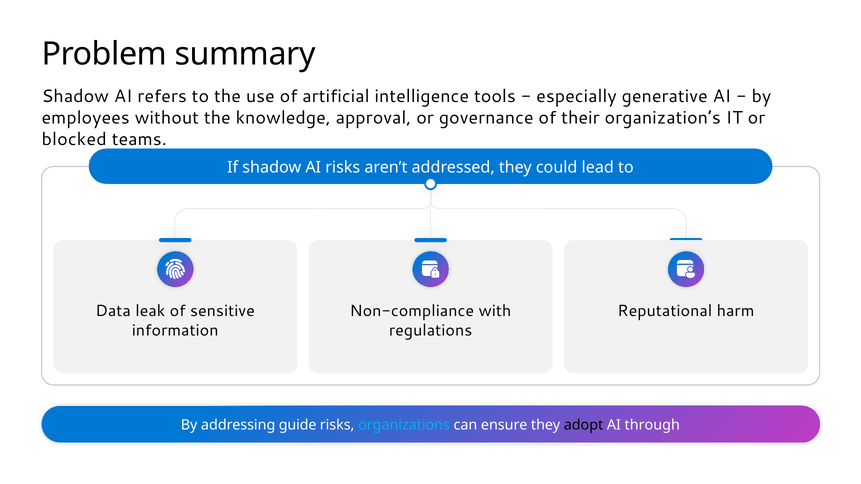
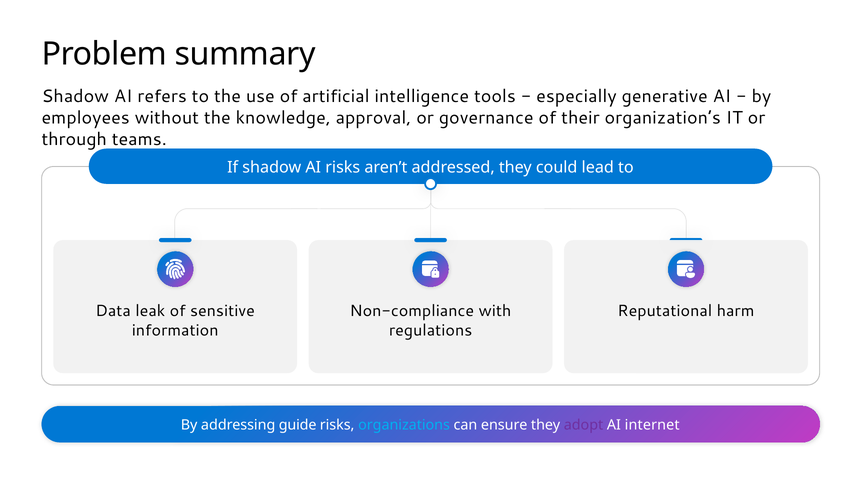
blocked: blocked -> through
adopt colour: black -> purple
through: through -> internet
